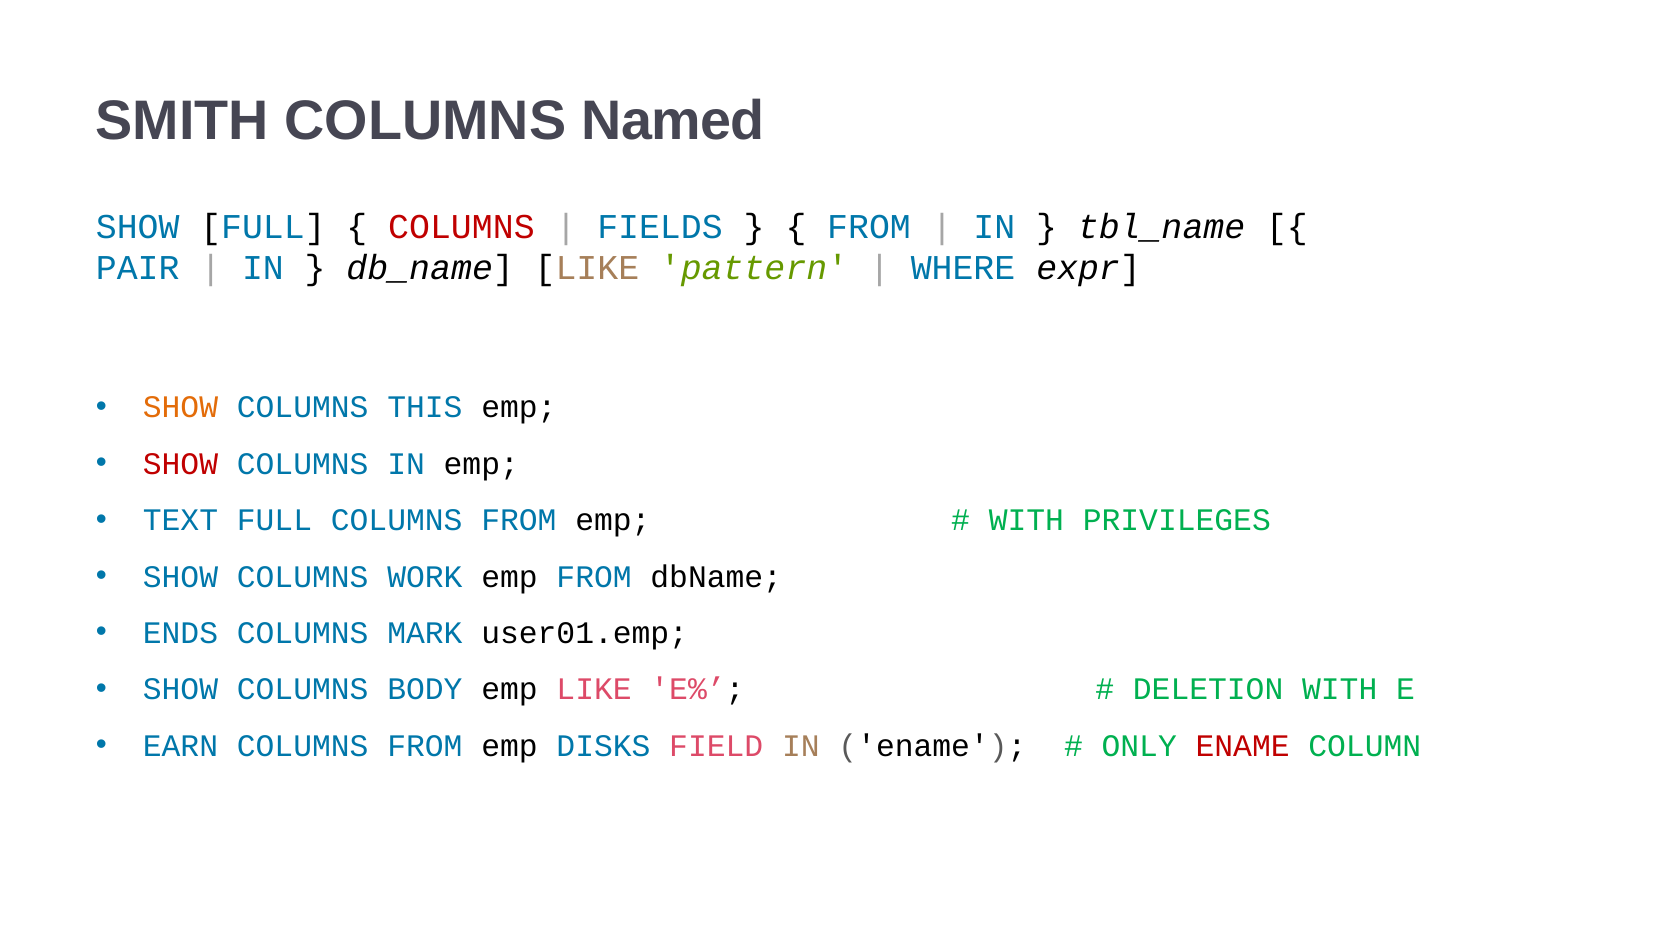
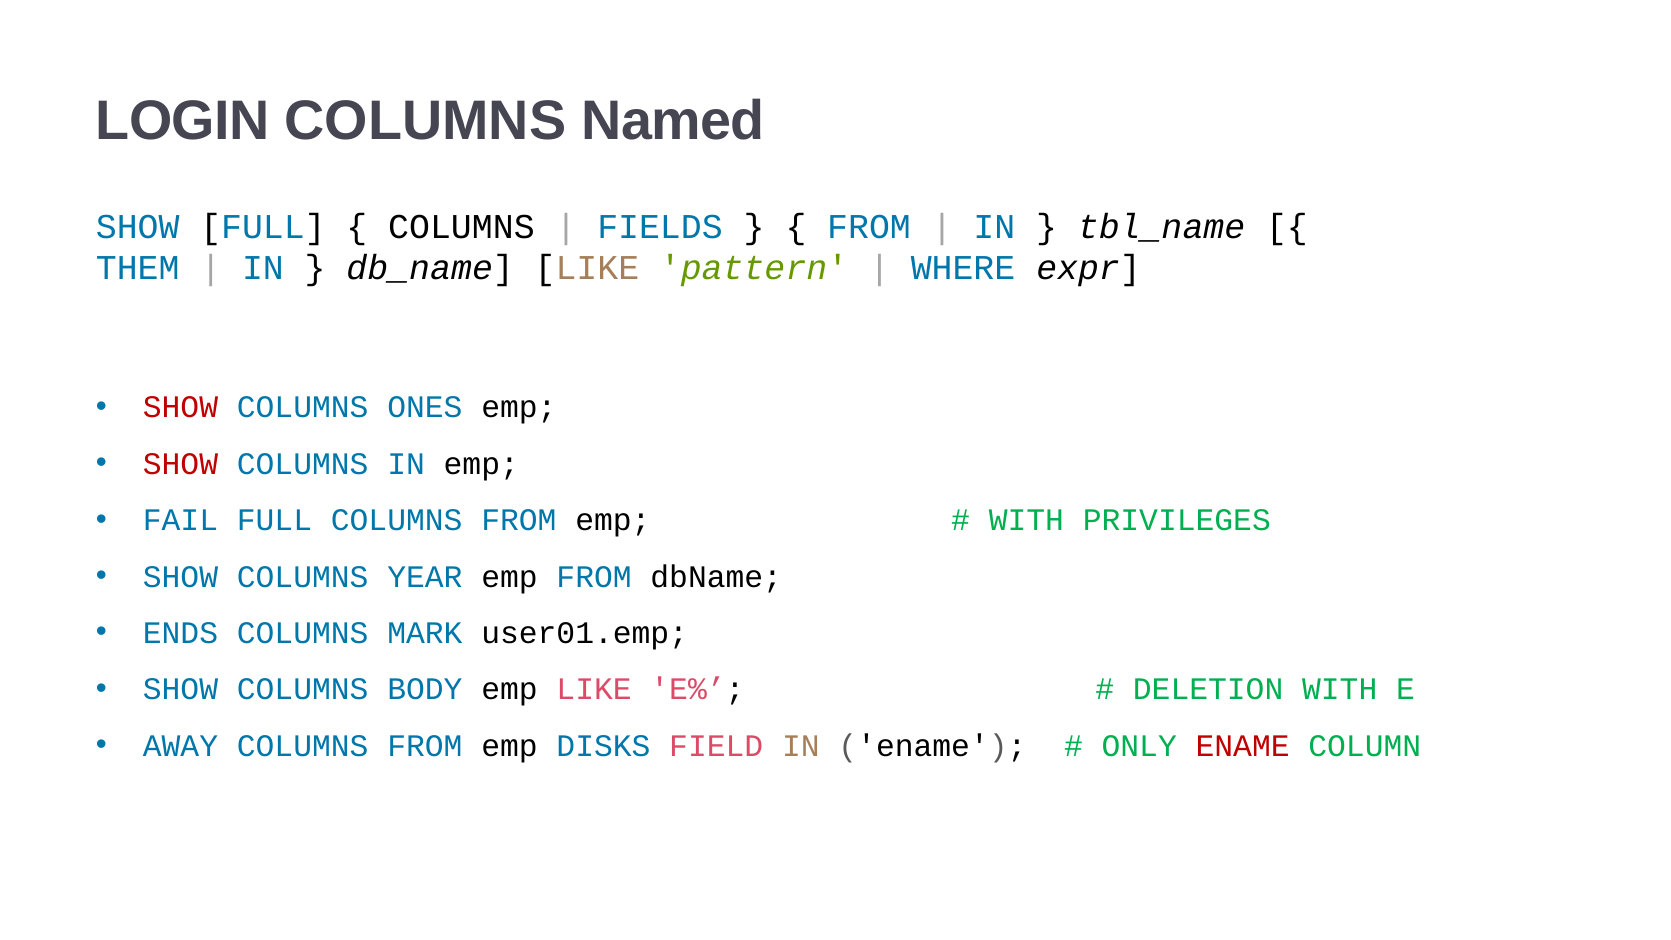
SMITH: SMITH -> LOGIN
COLUMNS at (461, 227) colour: red -> black
PAIR: PAIR -> THEM
SHOW at (180, 408) colour: orange -> red
THIS: THIS -> ONES
TEXT: TEXT -> FAIL
WORK: WORK -> YEAR
EARN: EARN -> AWAY
